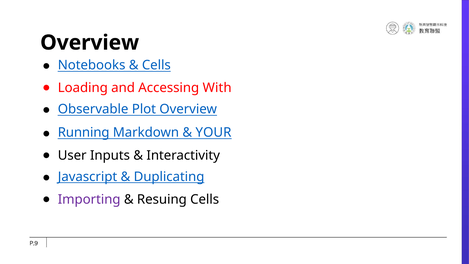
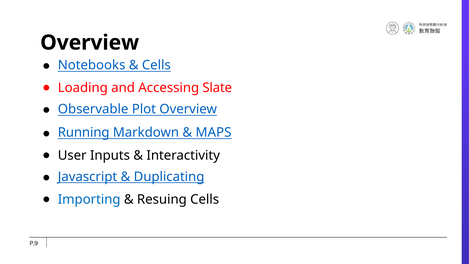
With: With -> Slate
YOUR: YOUR -> MAPS
Importing colour: purple -> blue
